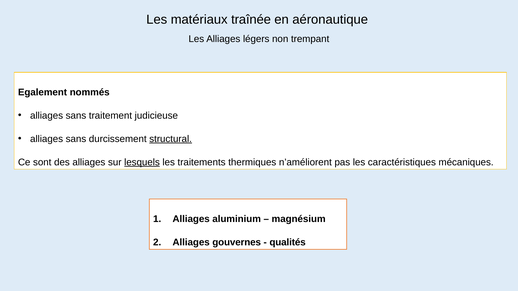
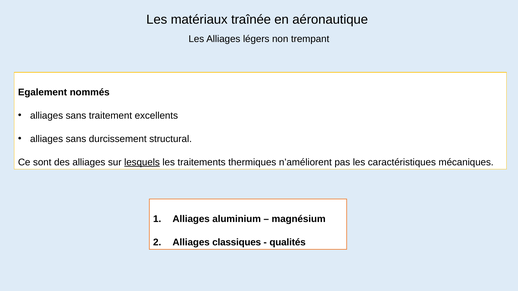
judicieuse: judicieuse -> excellents
structural underline: present -> none
gouvernes: gouvernes -> classiques
